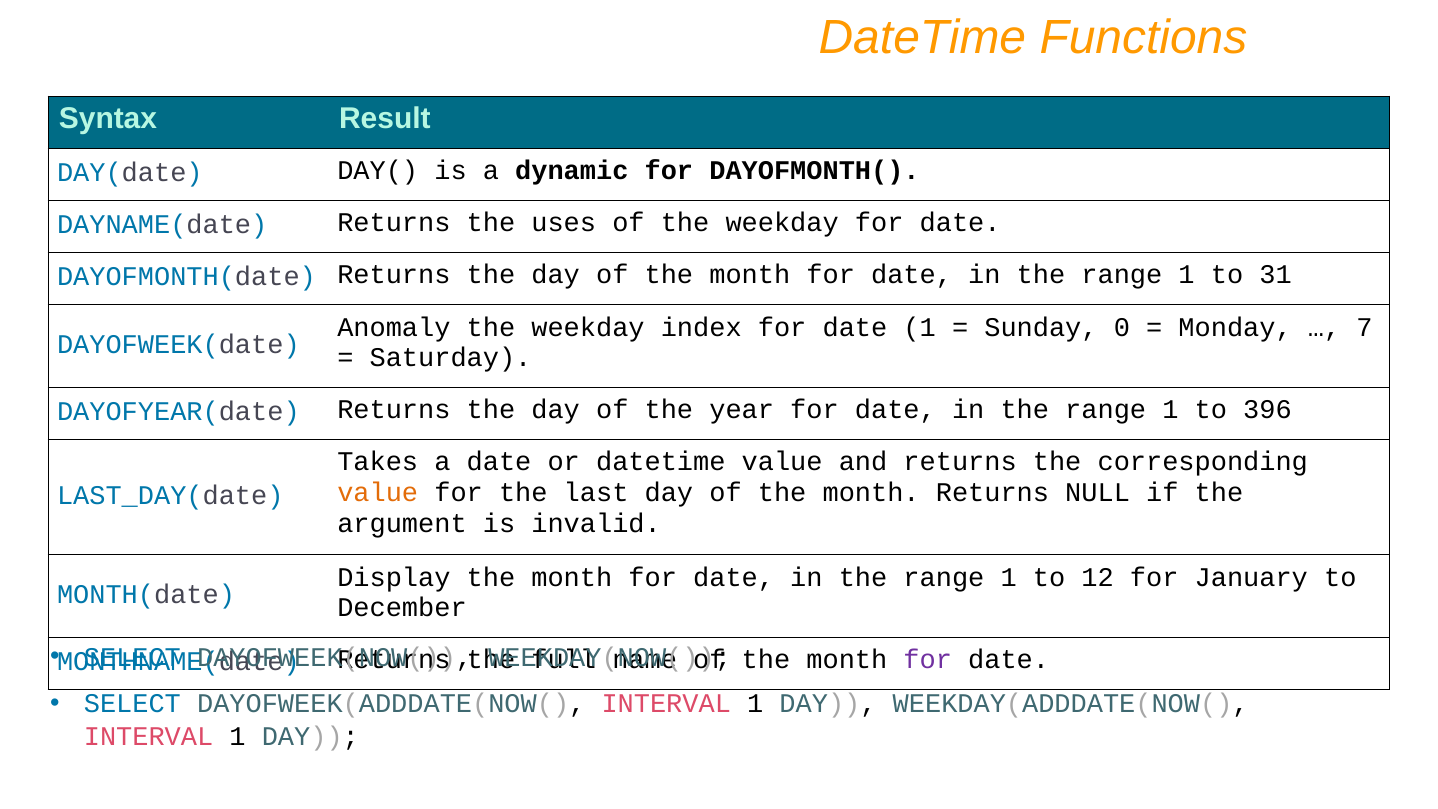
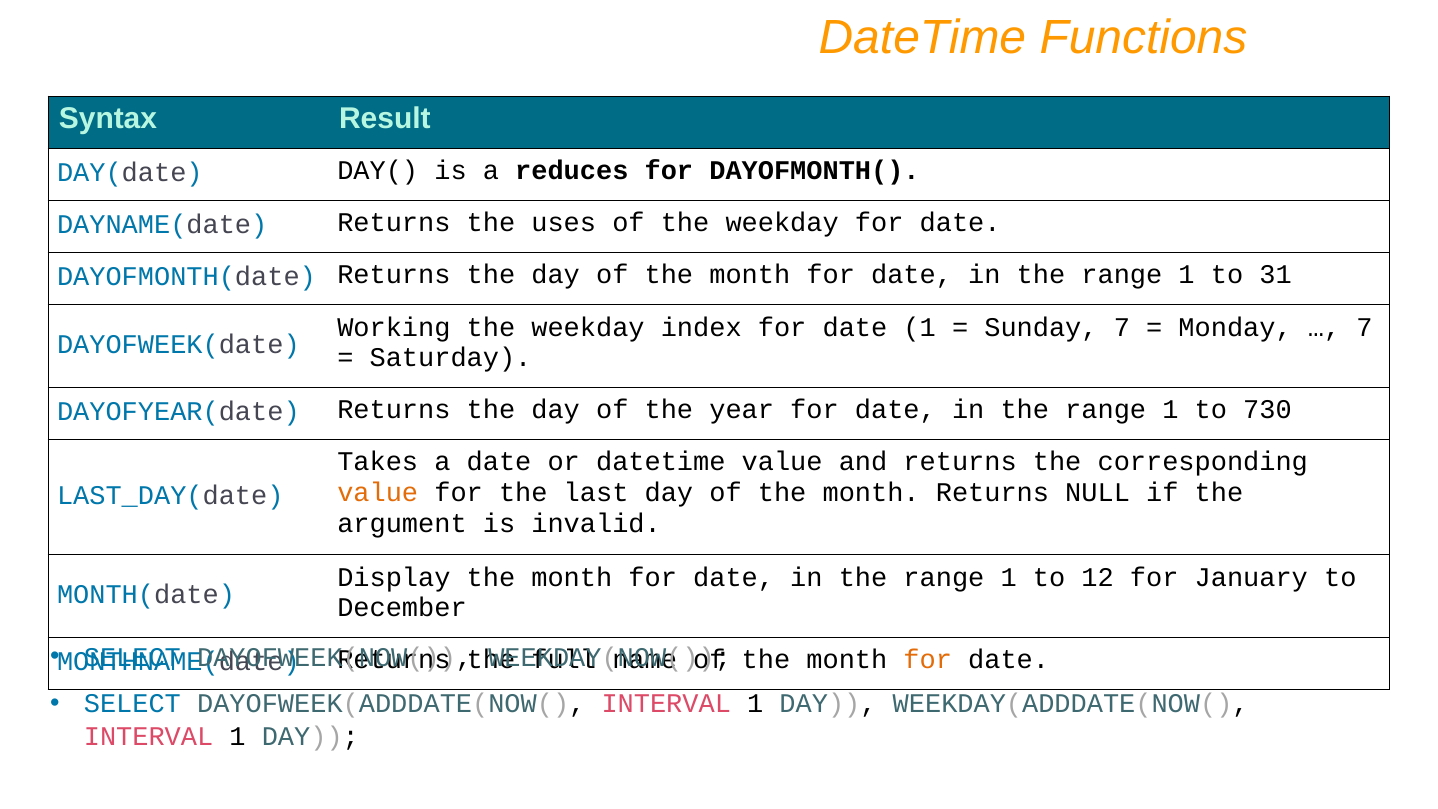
dynamic: dynamic -> reduces
Anomaly: Anomaly -> Working
Sunday 0: 0 -> 7
396: 396 -> 730
for at (928, 660) colour: purple -> orange
